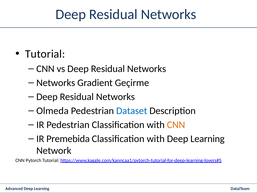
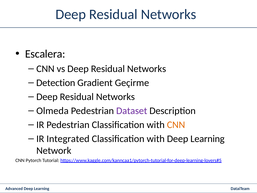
Tutorial at (45, 54): Tutorial -> Escalera
Networks at (56, 83): Networks -> Detection
Dataset colour: blue -> purple
Premebida: Premebida -> Integrated
